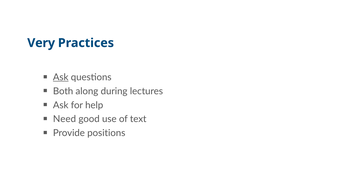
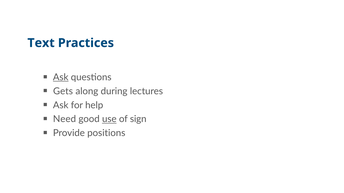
Very: Very -> Text
Both: Both -> Gets
use underline: none -> present
text: text -> sign
